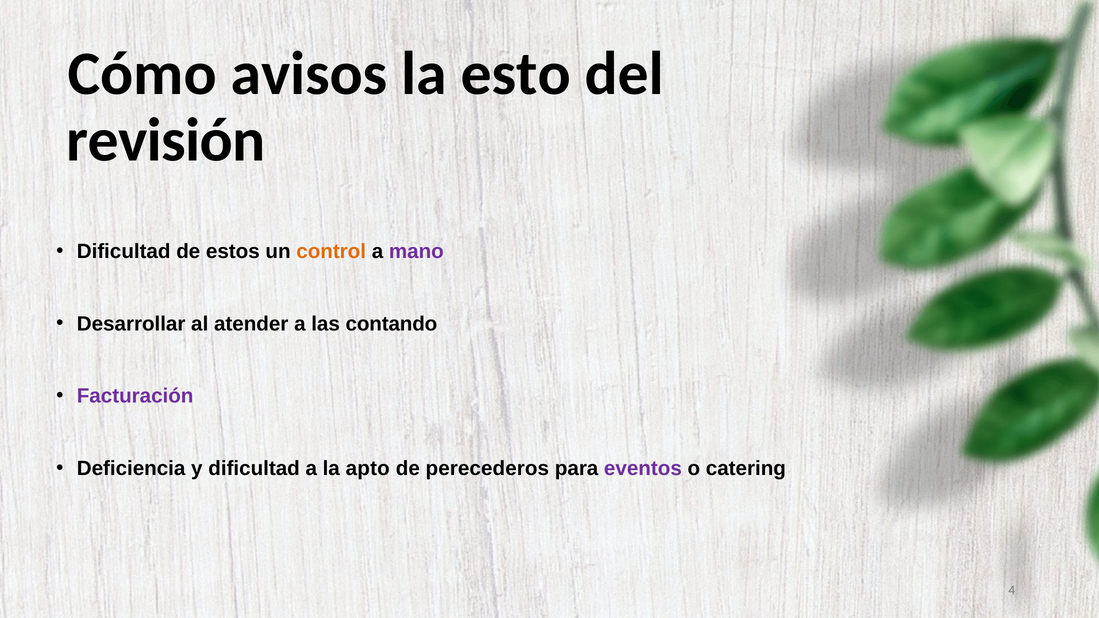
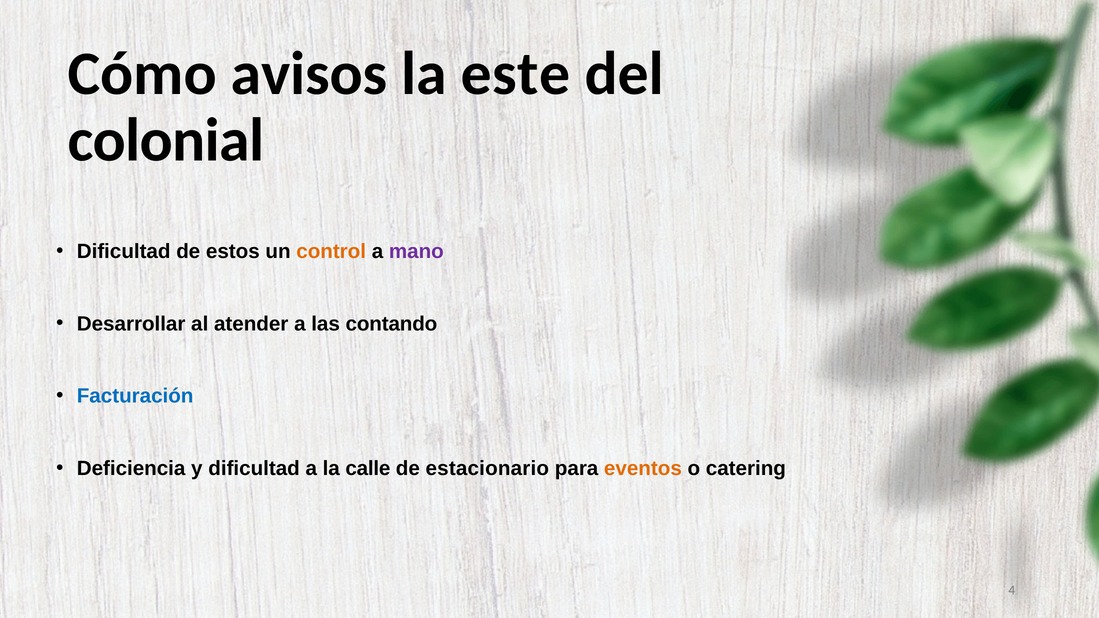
esto: esto -> este
revisión: revisión -> colonial
Facturación colour: purple -> blue
apto: apto -> calle
perecederos: perecederos -> estacionario
eventos colour: purple -> orange
